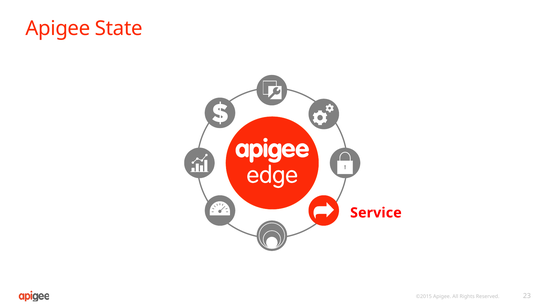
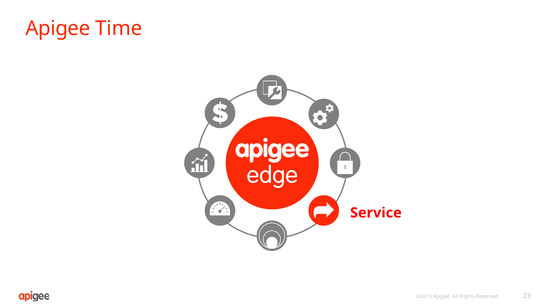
State: State -> Time
